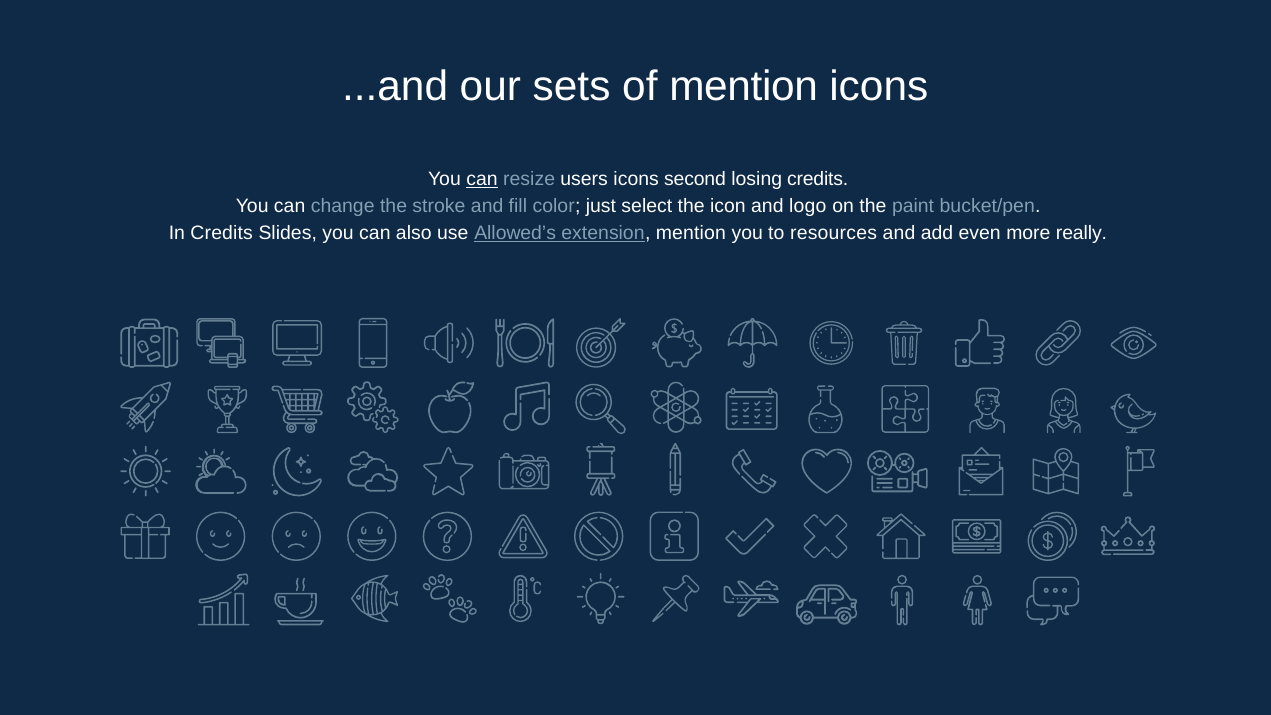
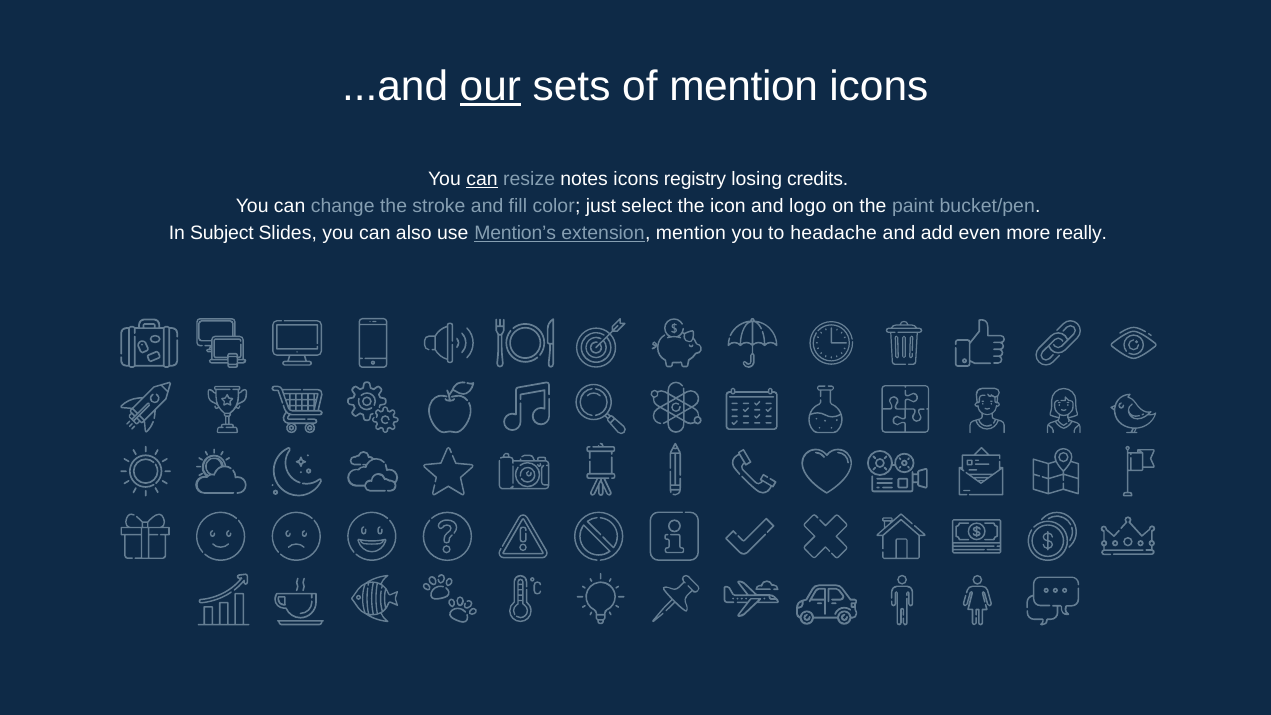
our underline: none -> present
users: users -> notes
second: second -> registry
In Credits: Credits -> Subject
Allowed’s: Allowed’s -> Mention’s
resources: resources -> headache
